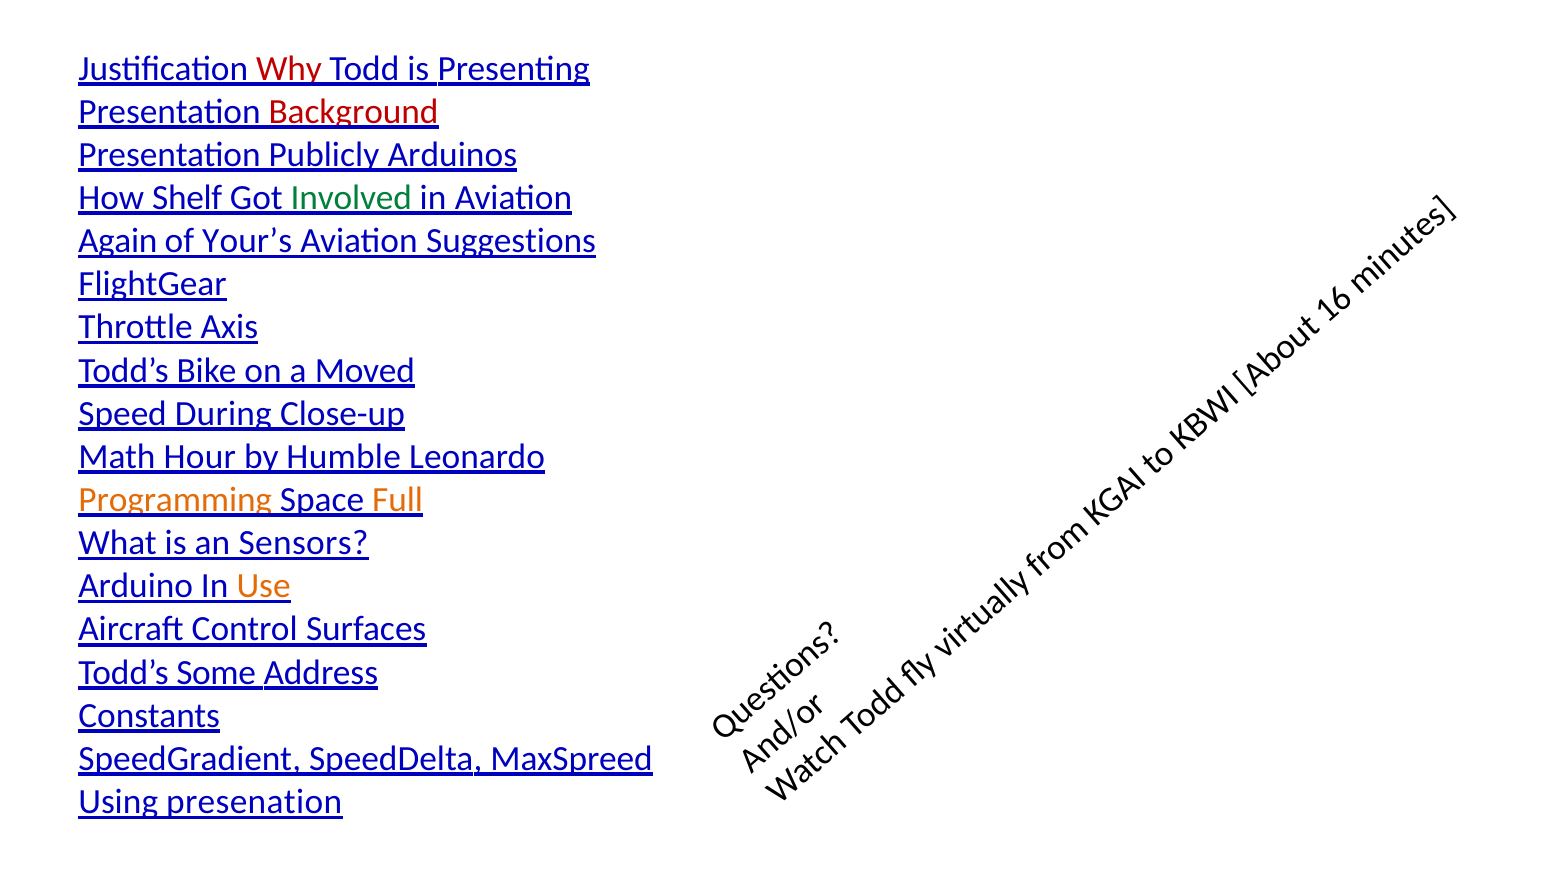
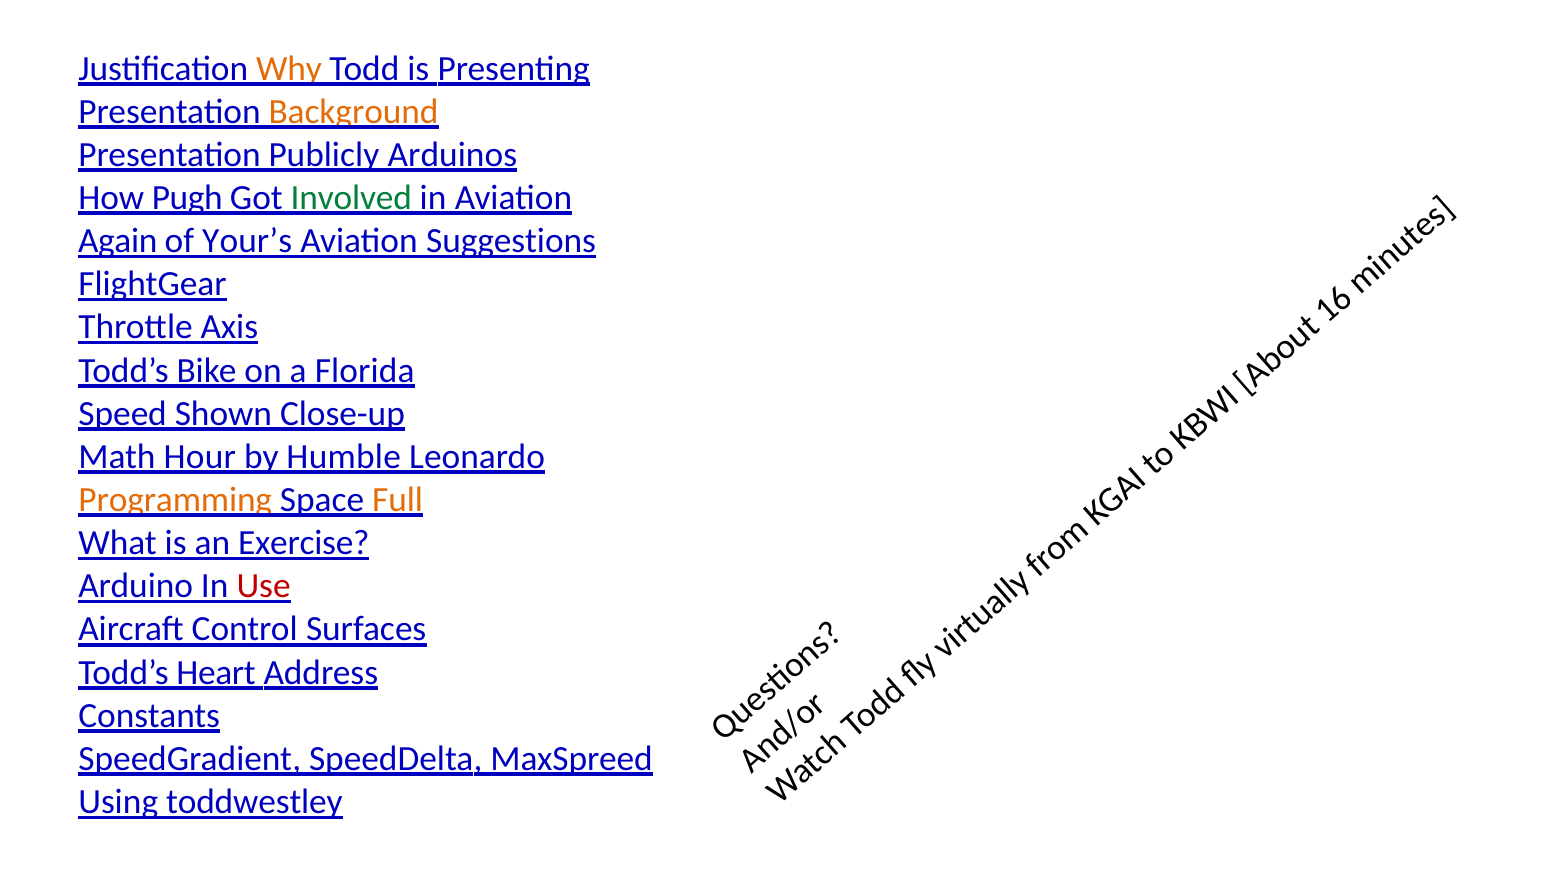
Why colour: red -> orange
Background colour: red -> orange
Shelf: Shelf -> Pugh
Moved: Moved -> Florida
During: During -> Shown
Sensors: Sensors -> Exercise
Use colour: orange -> red
Some: Some -> Heart
presenation: presenation -> toddwestley
